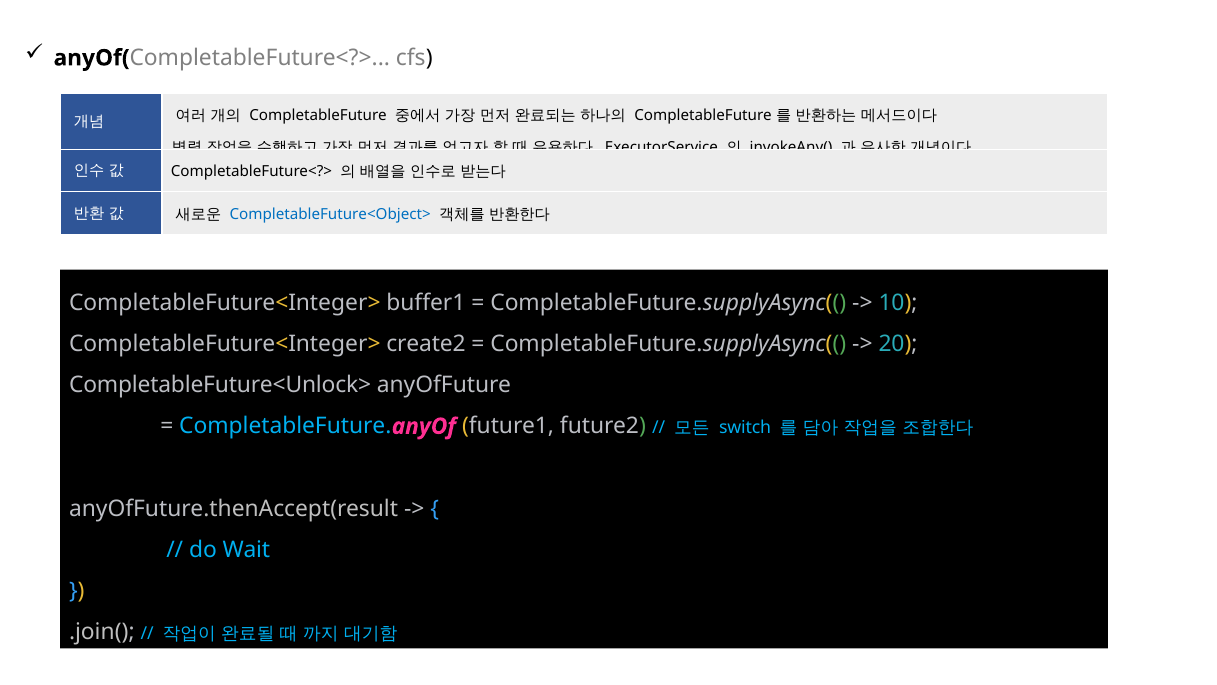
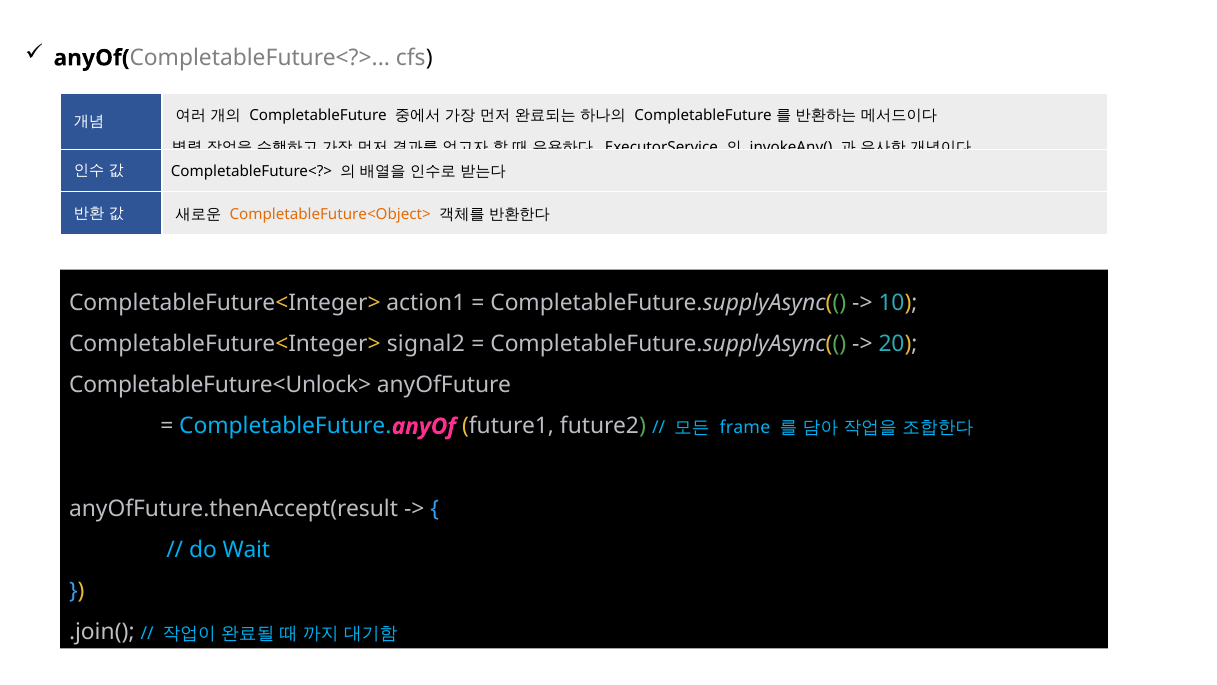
CompletableFuture<Object> colour: blue -> orange
buffer1: buffer1 -> action1
create2: create2 -> signal2
switch: switch -> frame
